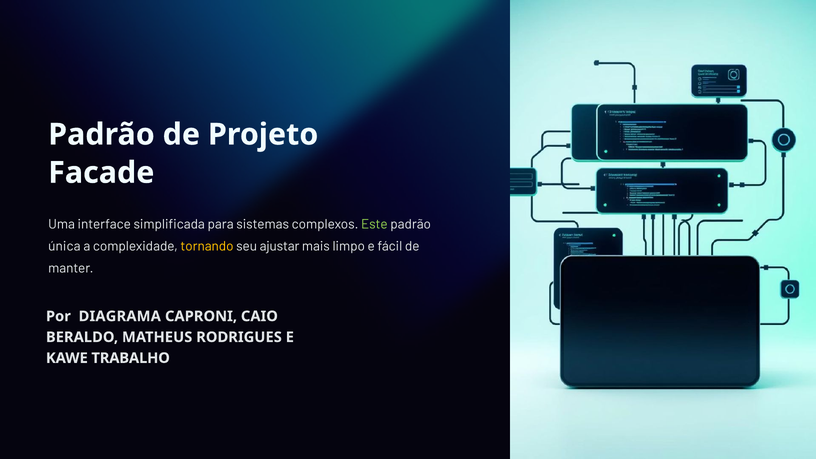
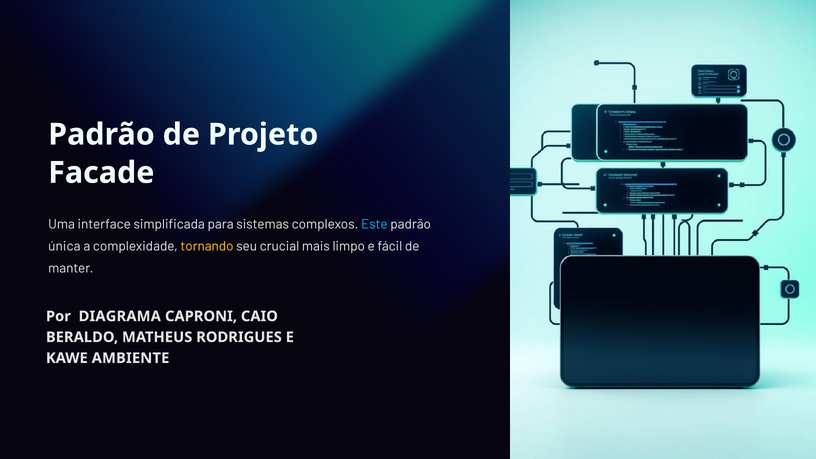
Este colour: light green -> light blue
ajustar: ajustar -> crucial
TRABALHO: TRABALHO -> AMBIENTE
